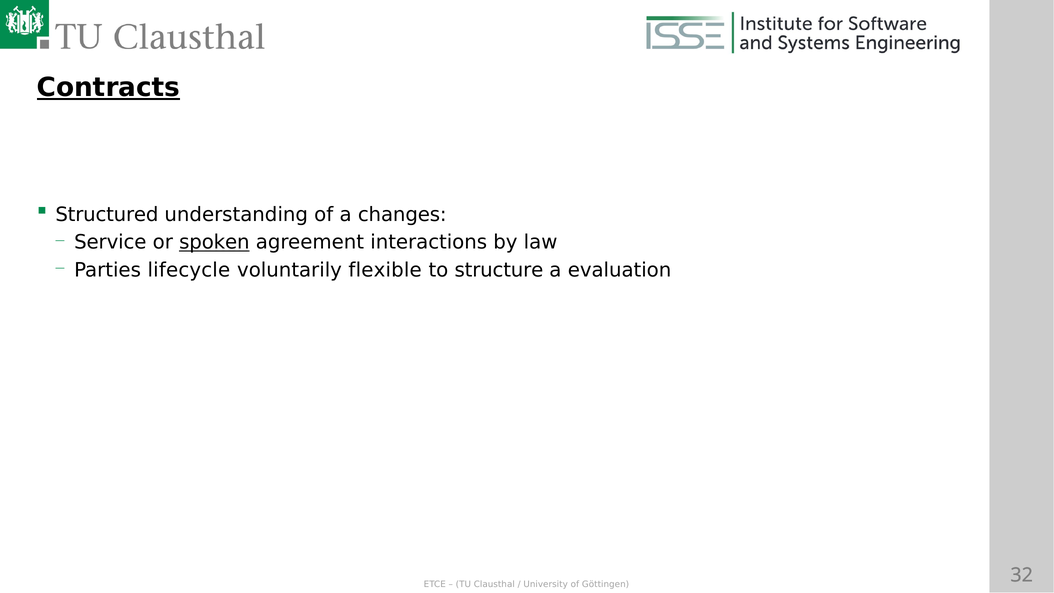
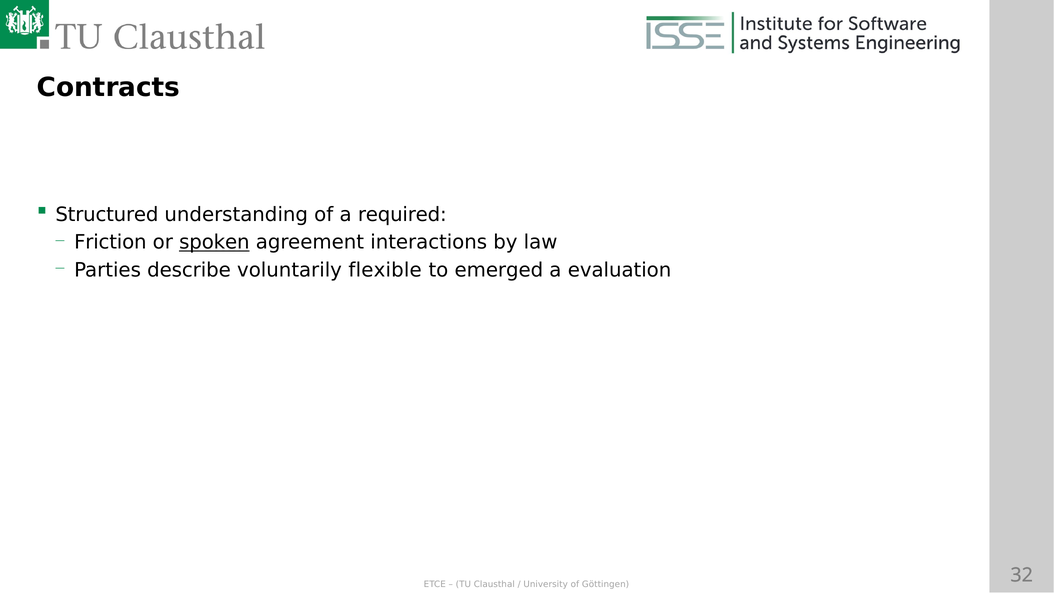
Contracts underline: present -> none
changes: changes -> required
Service: Service -> Friction
lifecycle: lifecycle -> describe
structure: structure -> emerged
